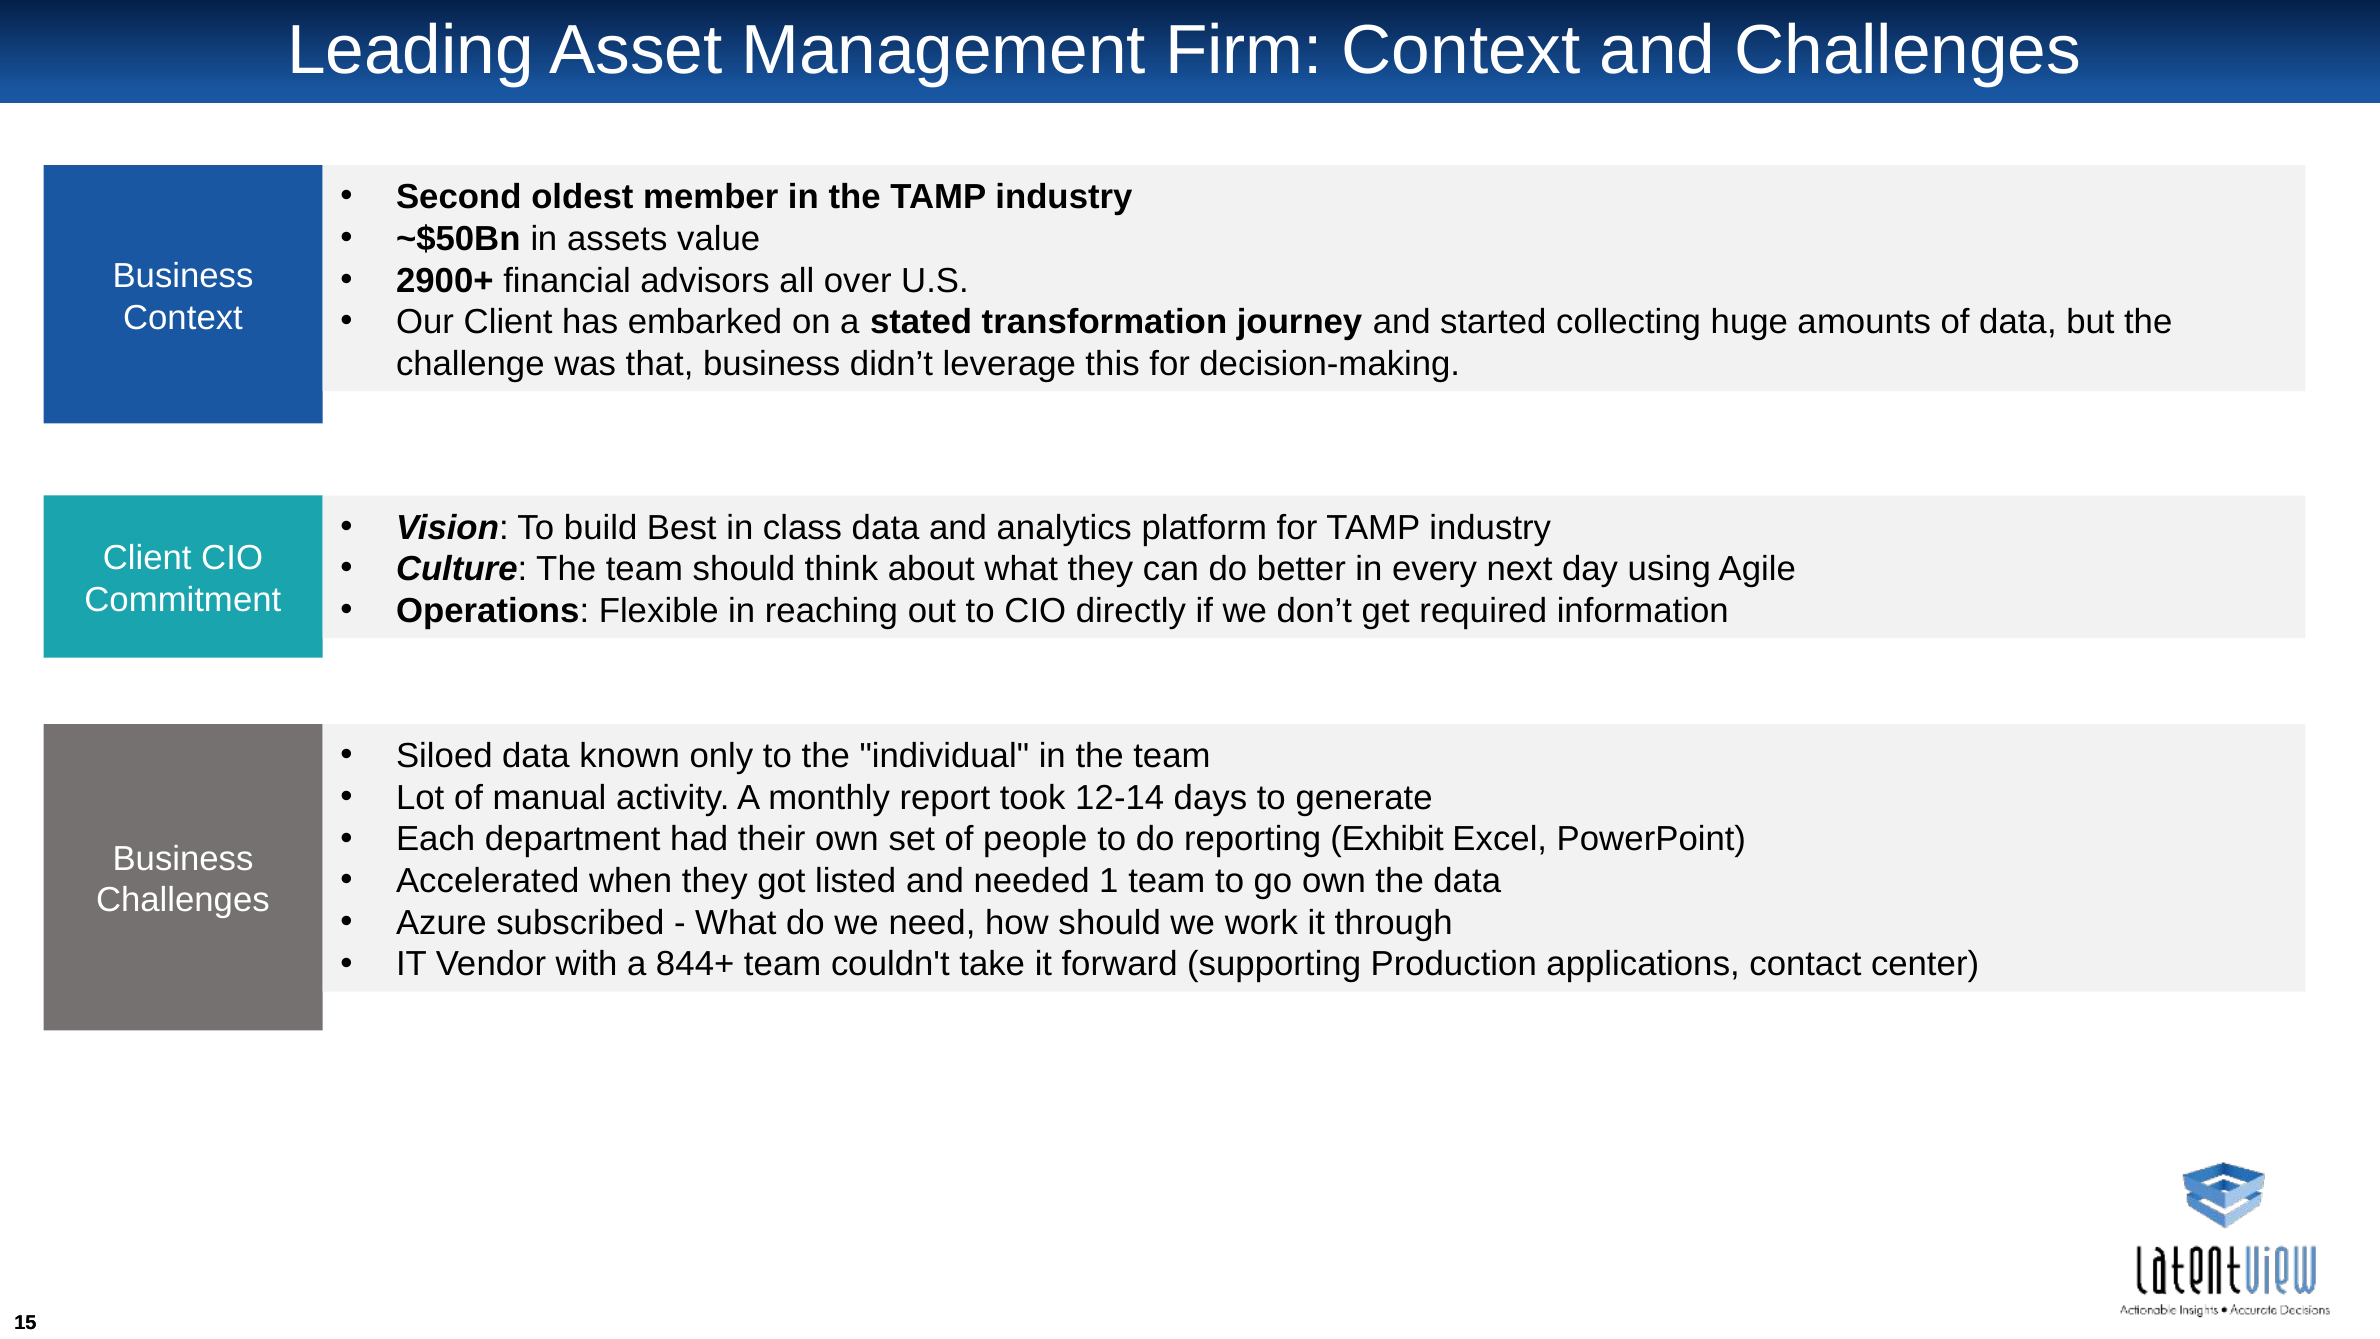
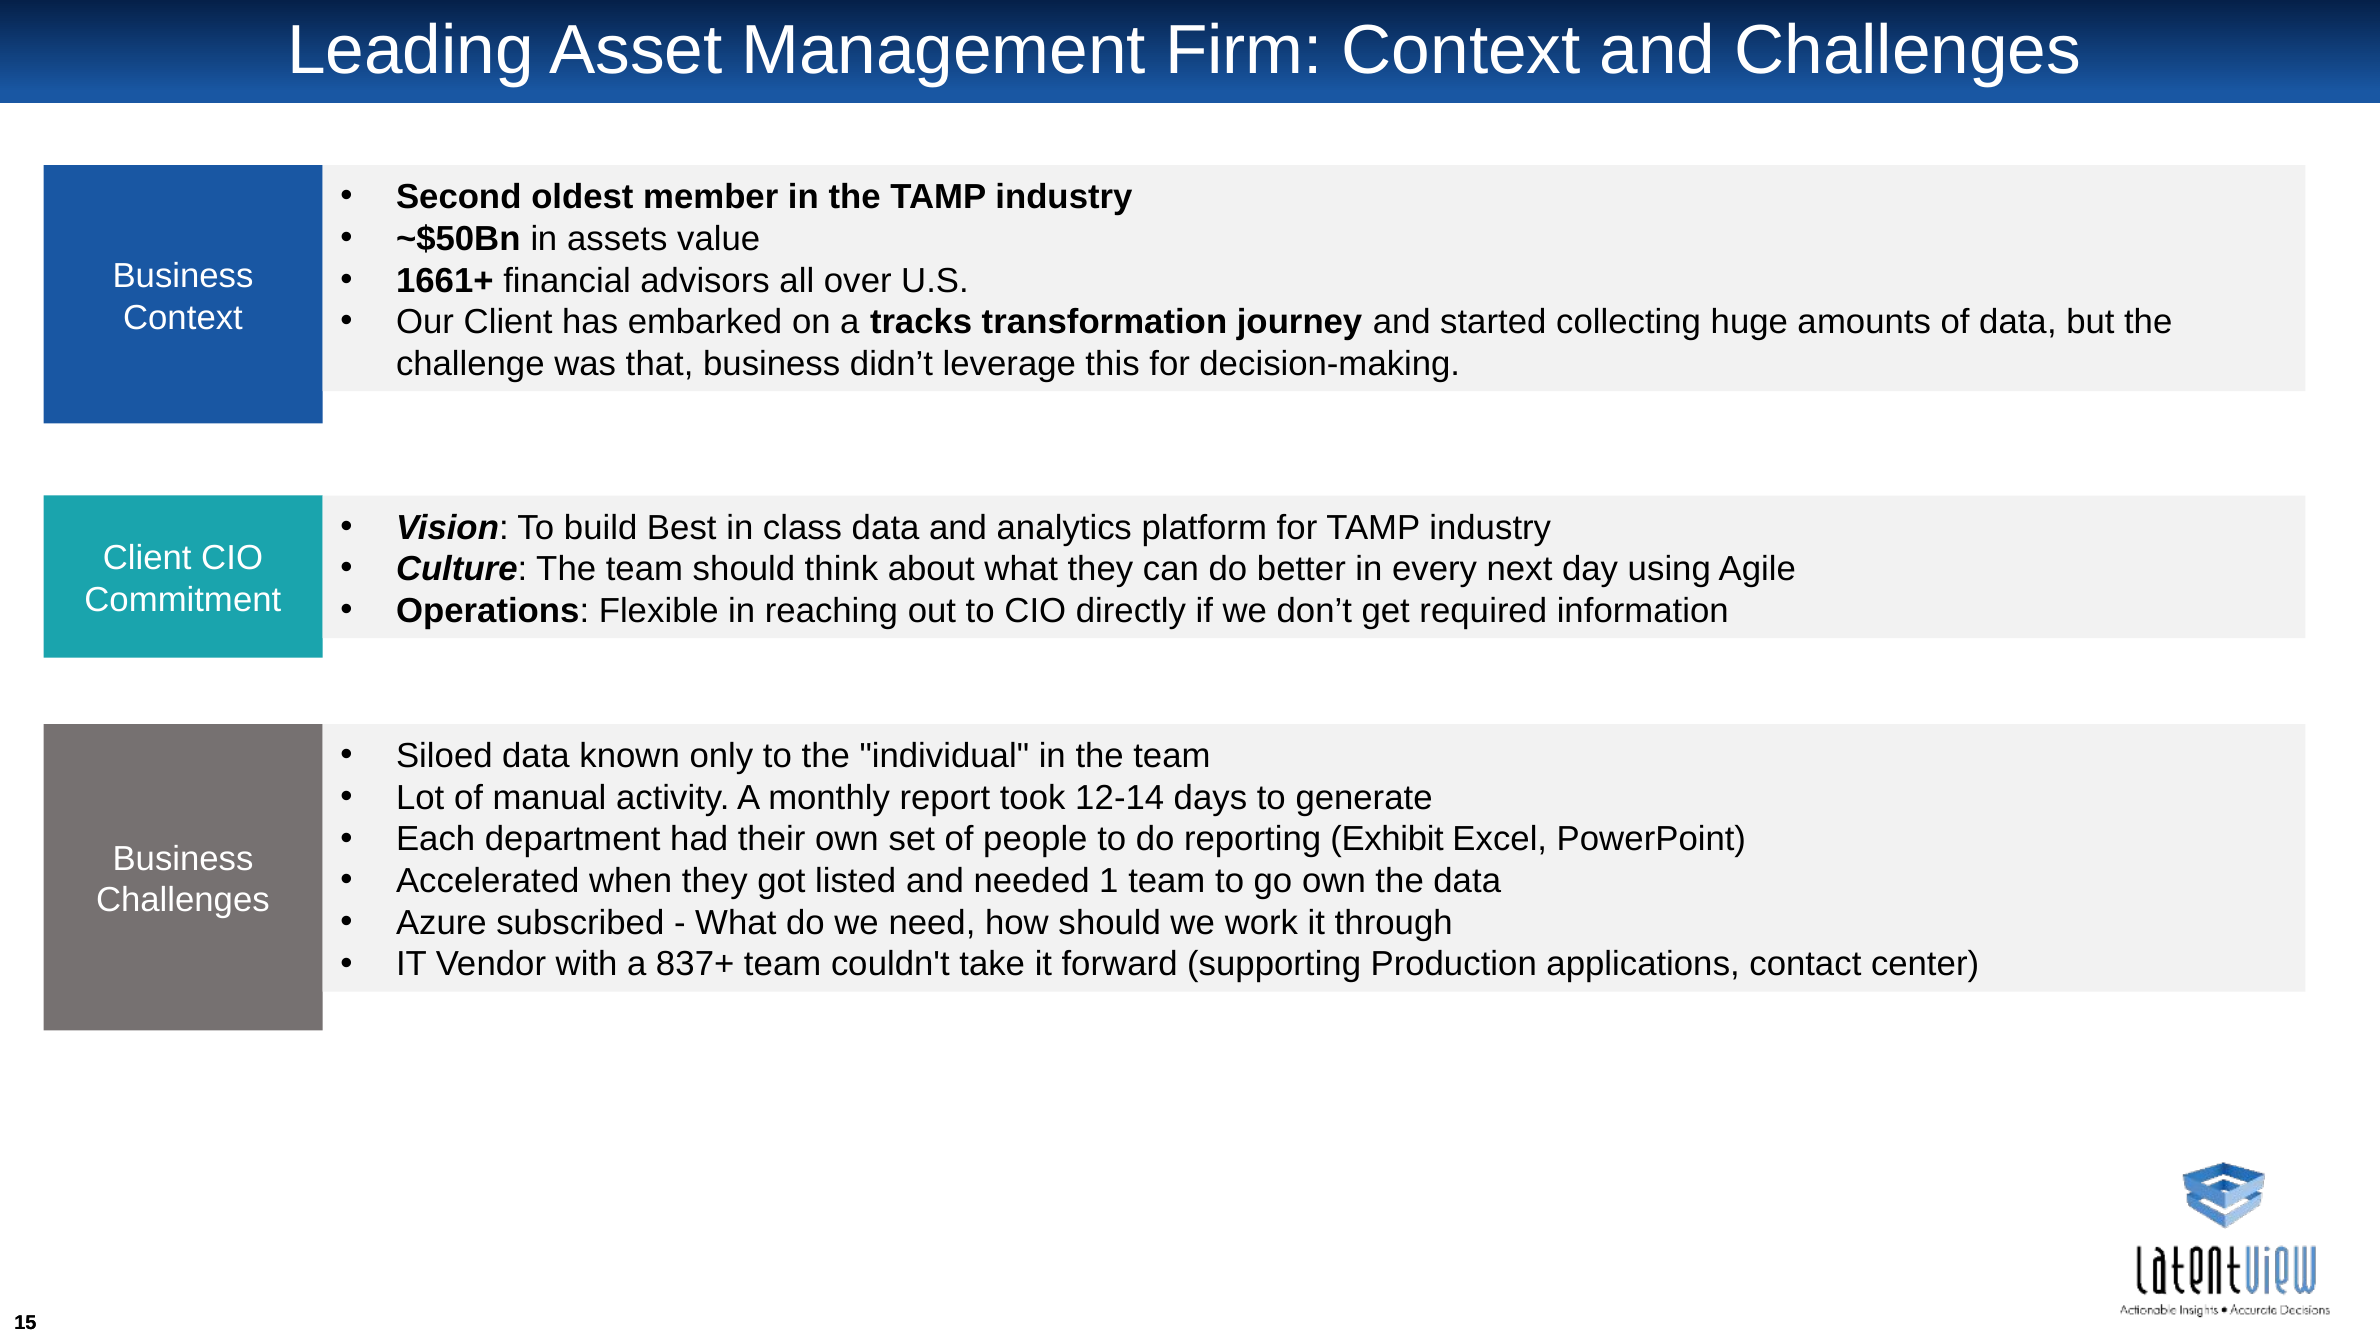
2900+: 2900+ -> 1661+
stated: stated -> tracks
844+: 844+ -> 837+
